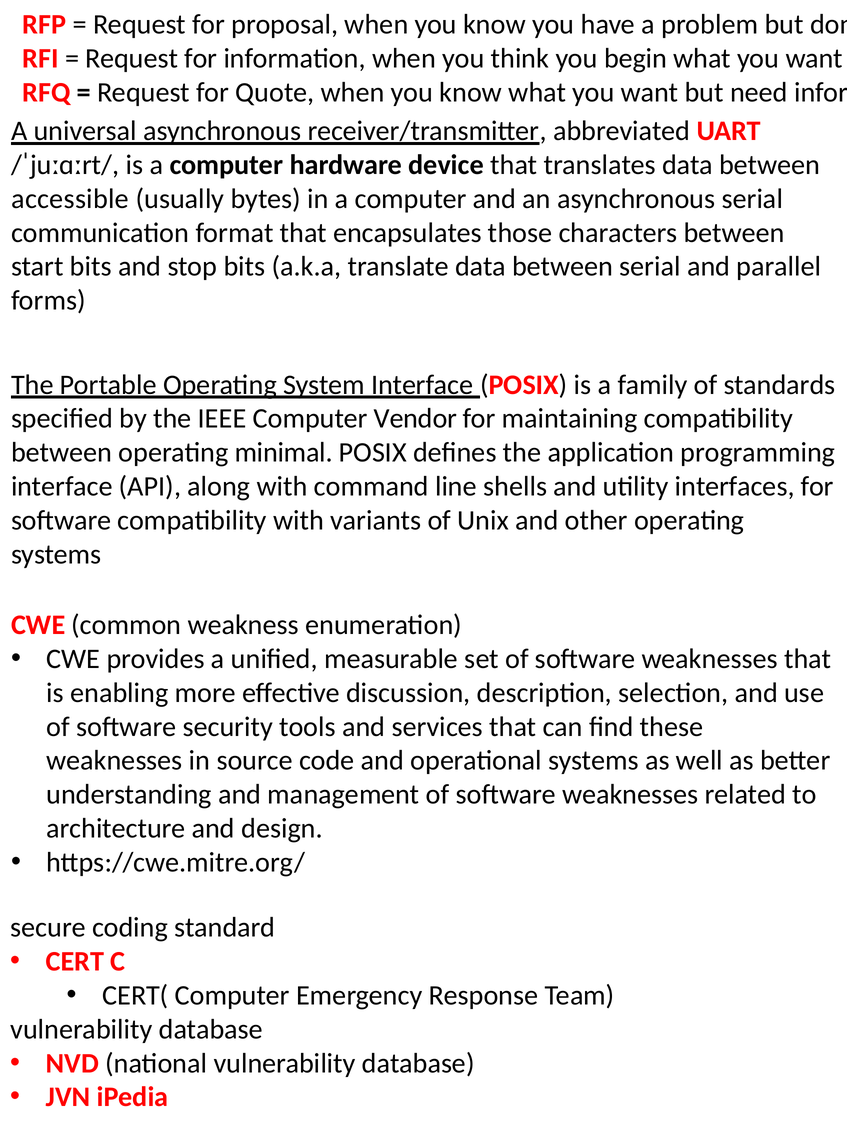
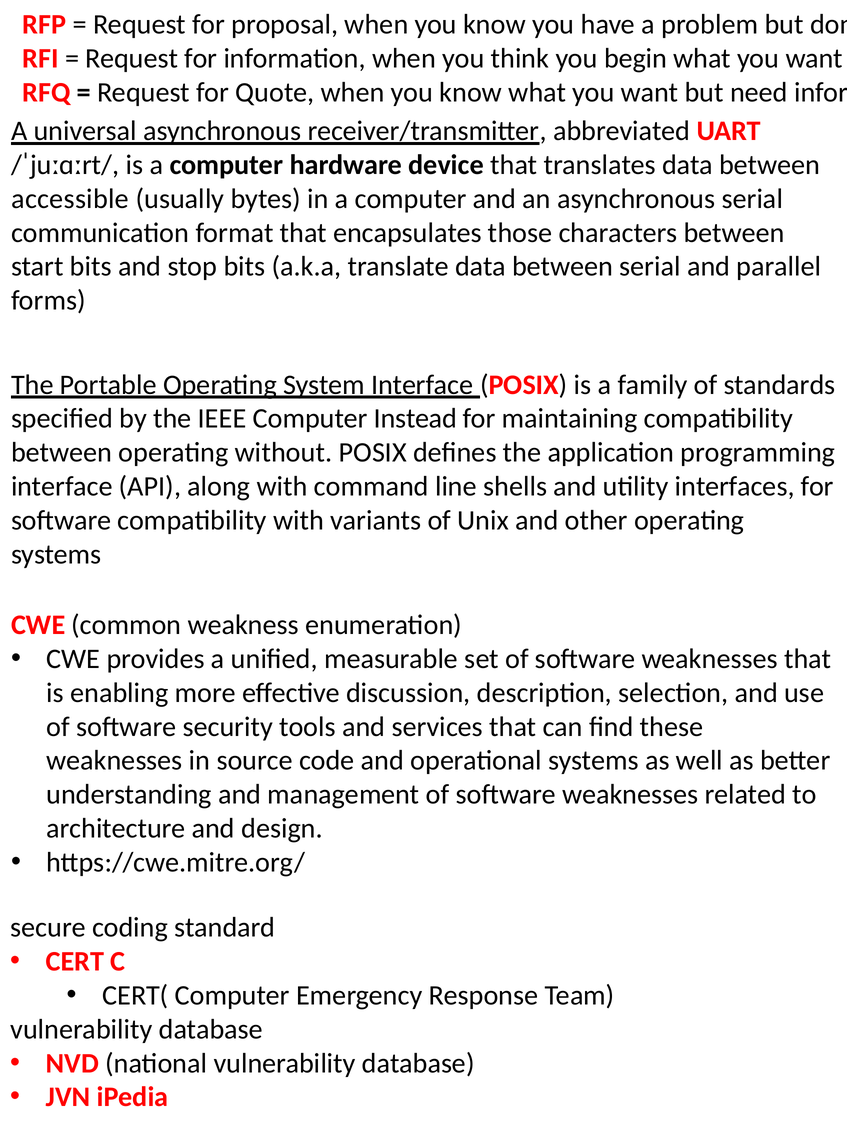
Vendor: Vendor -> Instead
minimal: minimal -> without
